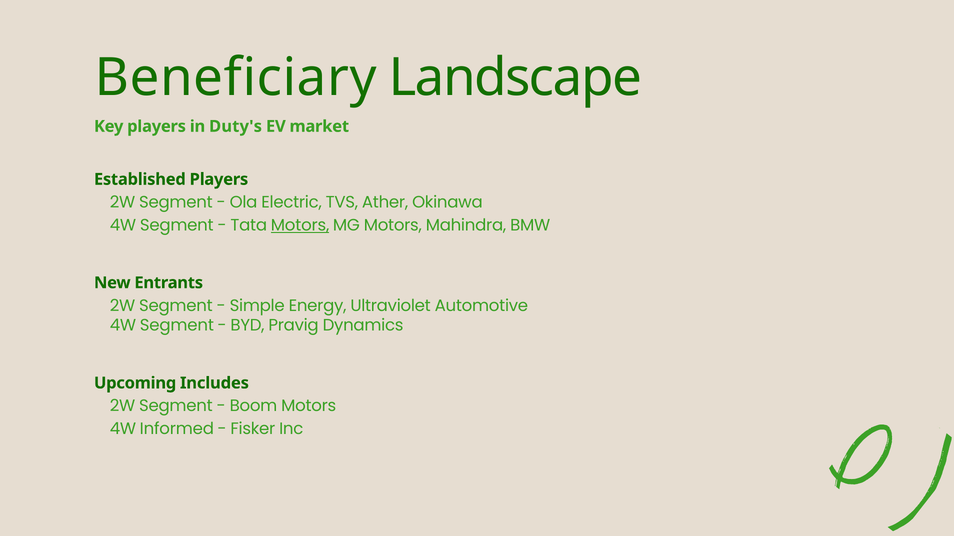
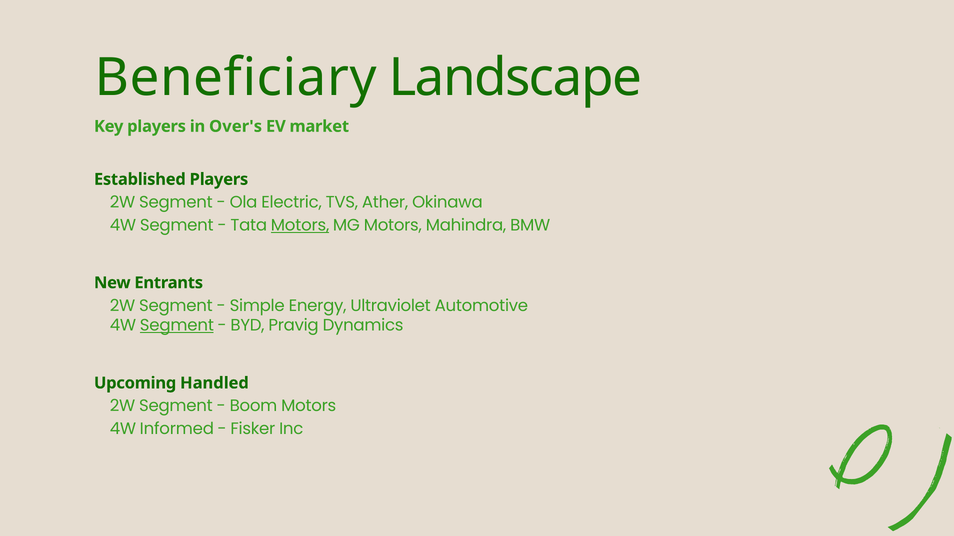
Duty's: Duty's -> Over's
Segment at (177, 326) underline: none -> present
Includes: Includes -> Handled
